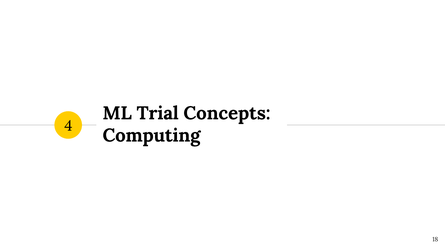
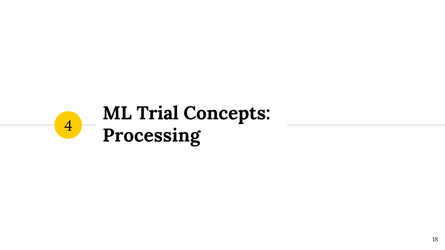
Computing: Computing -> Processing
